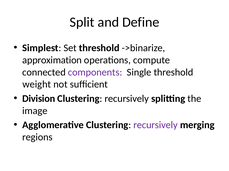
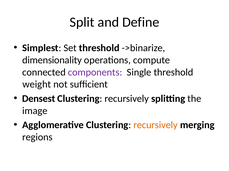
approximation: approximation -> dimensionality
Division: Division -> Densest
recursively at (156, 125) colour: purple -> orange
